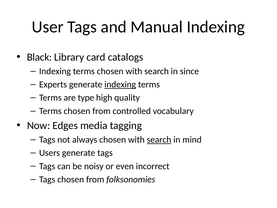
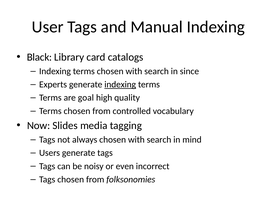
type: type -> goal
Edges: Edges -> Slides
search at (159, 139) underline: present -> none
